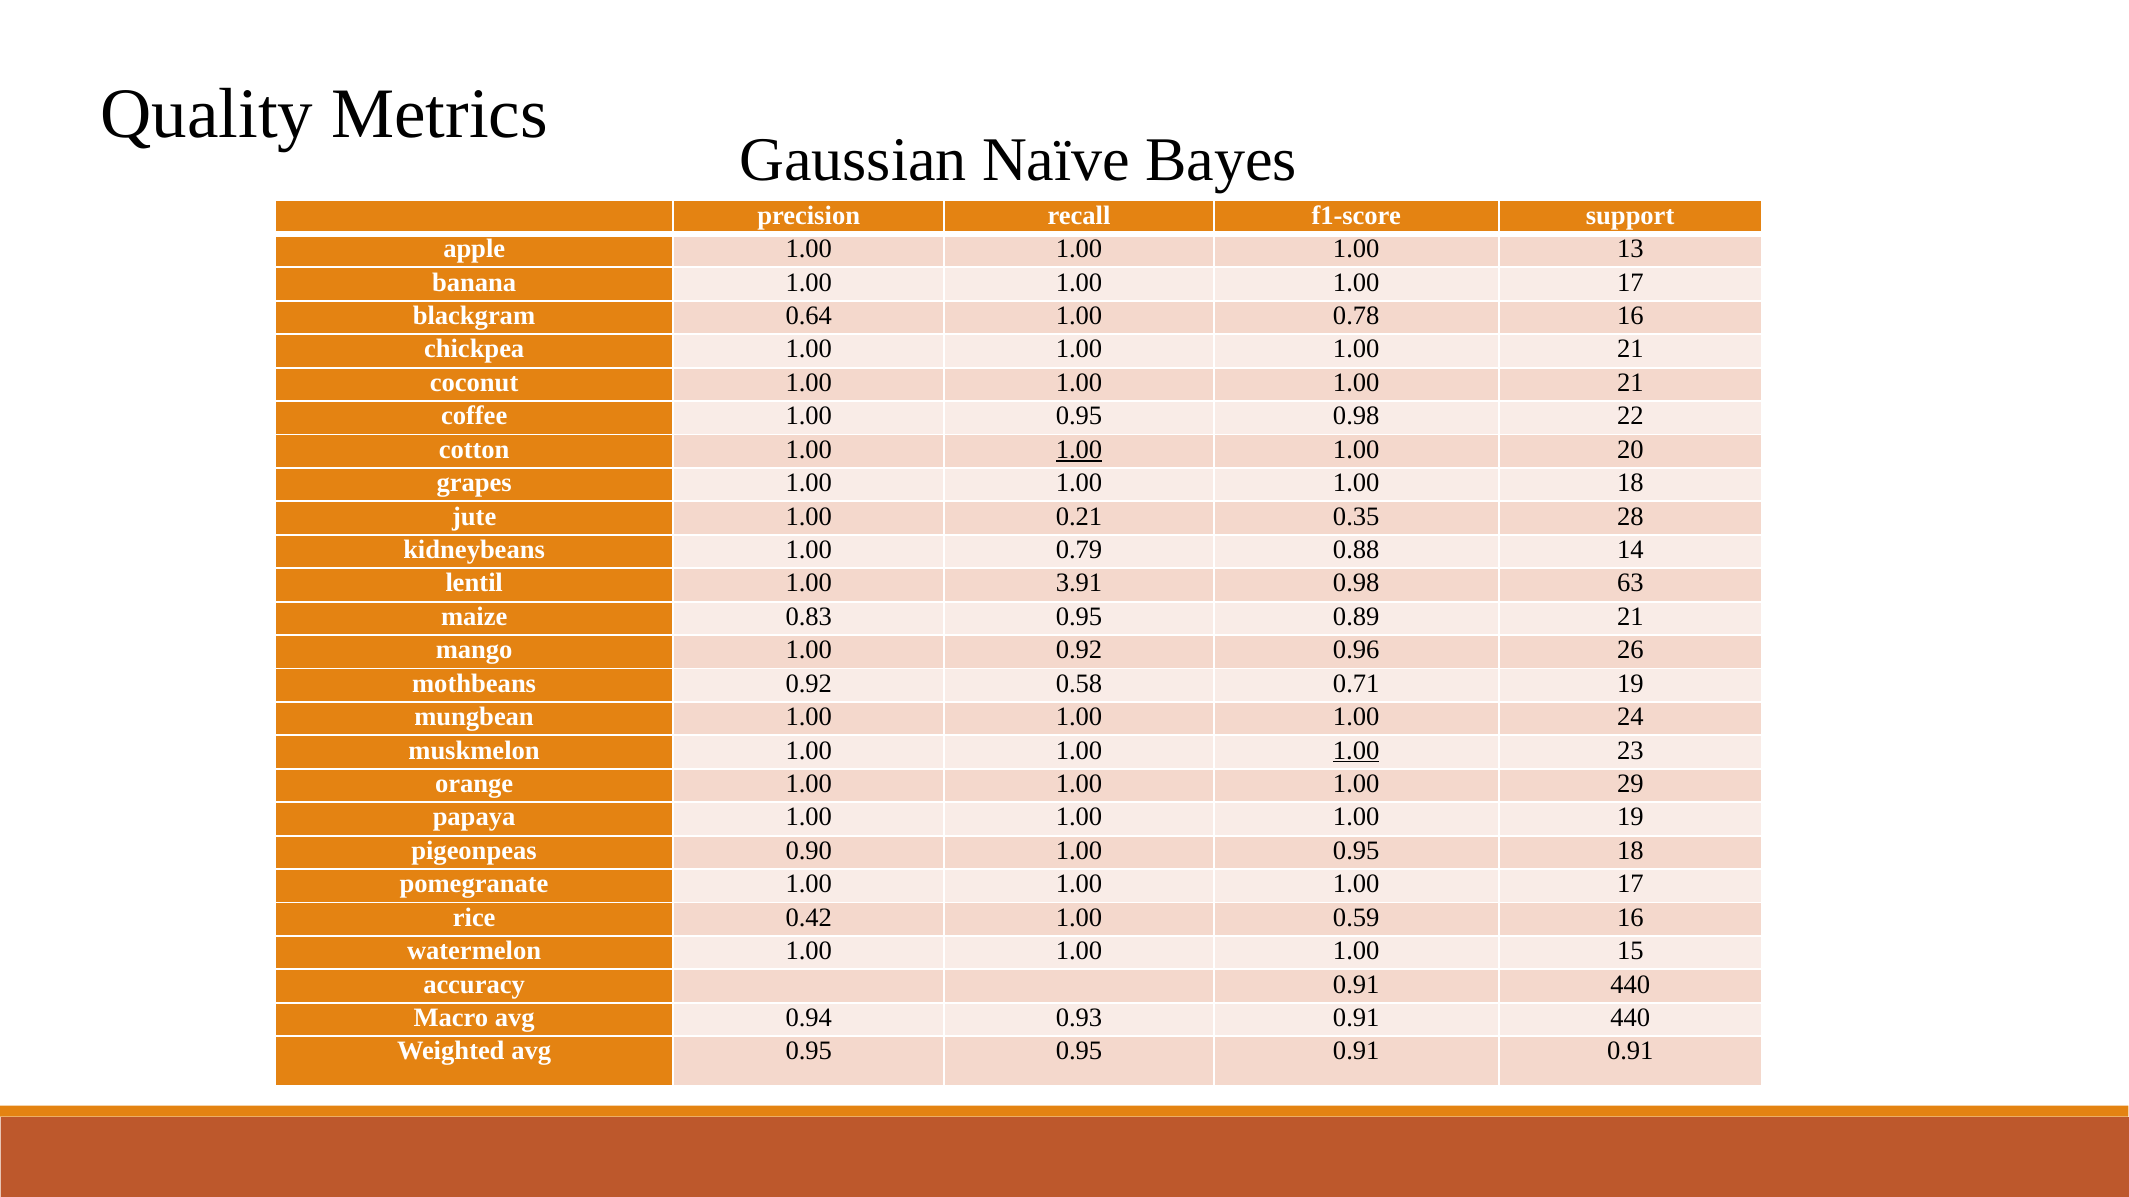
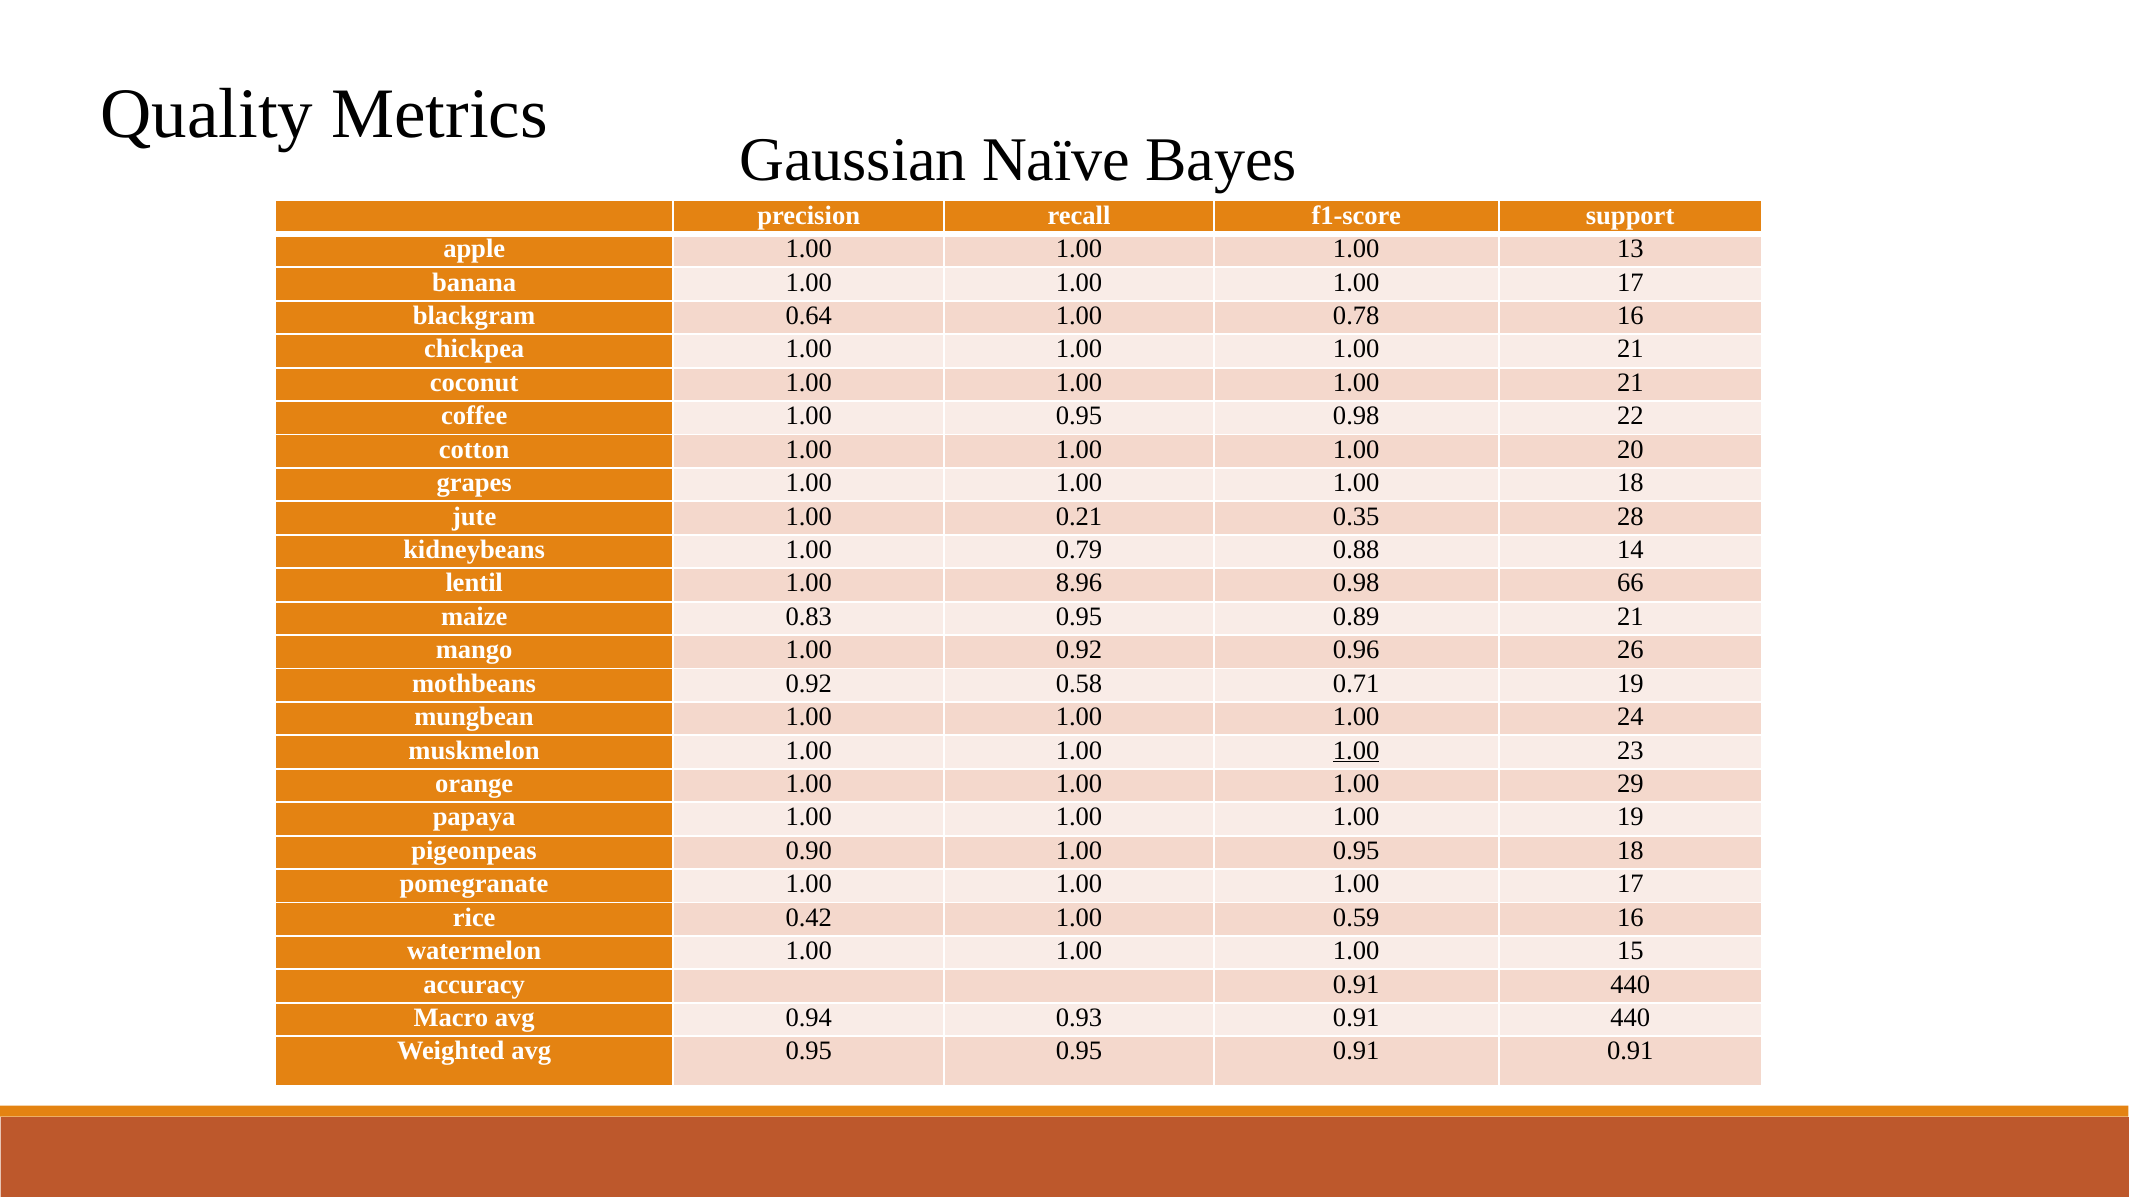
1.00 at (1079, 450) underline: present -> none
3.91: 3.91 -> 8.96
63: 63 -> 66
